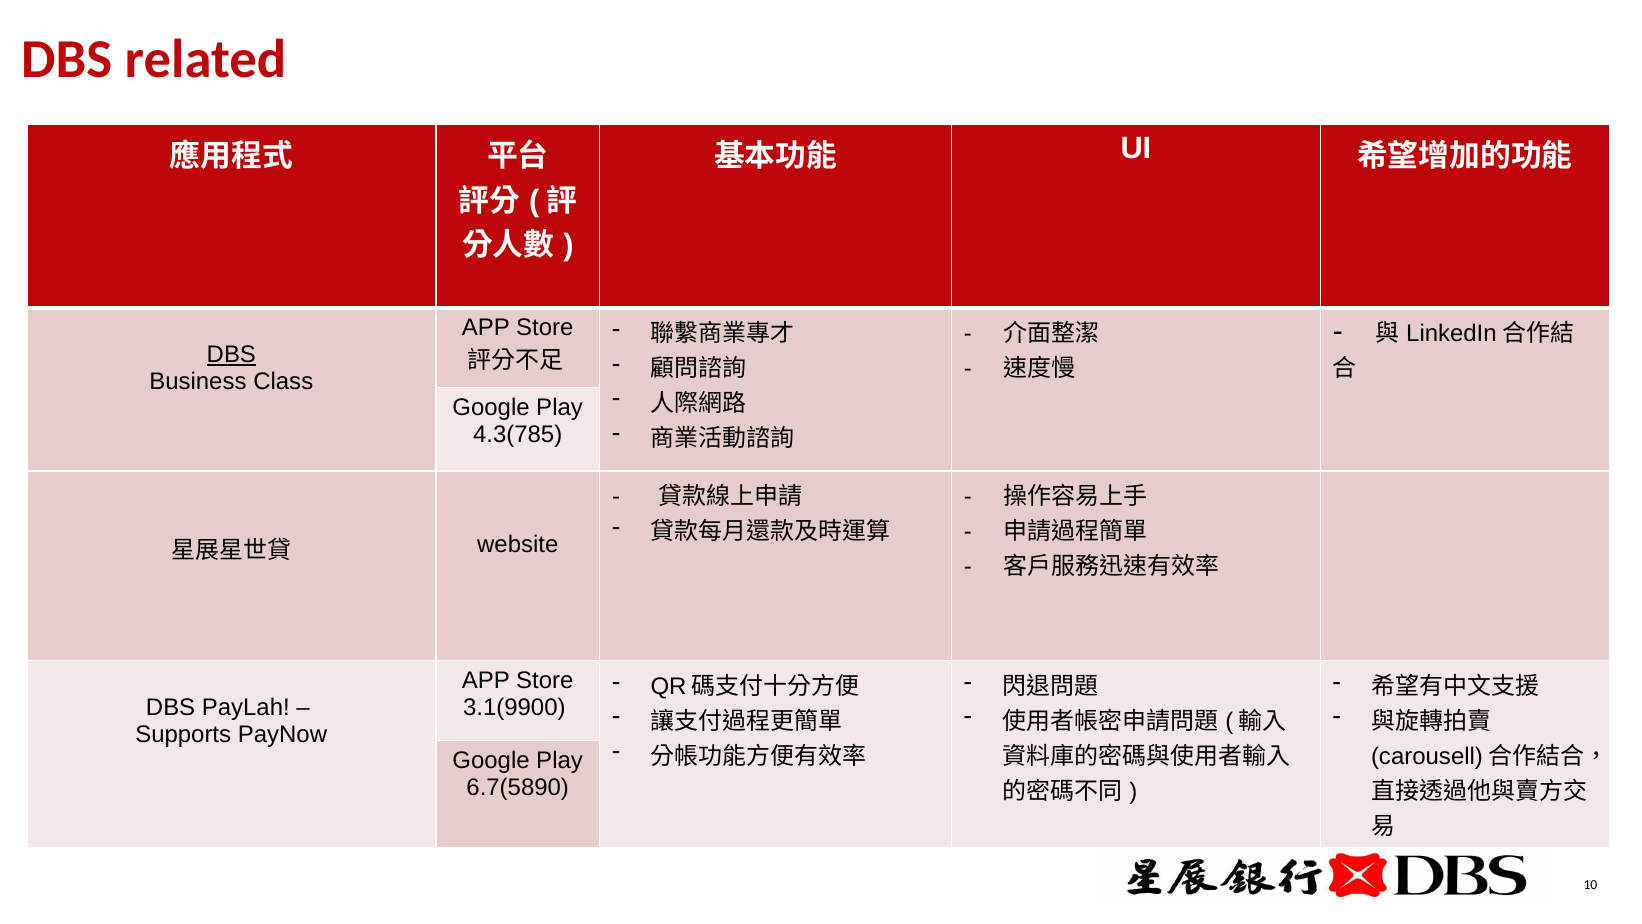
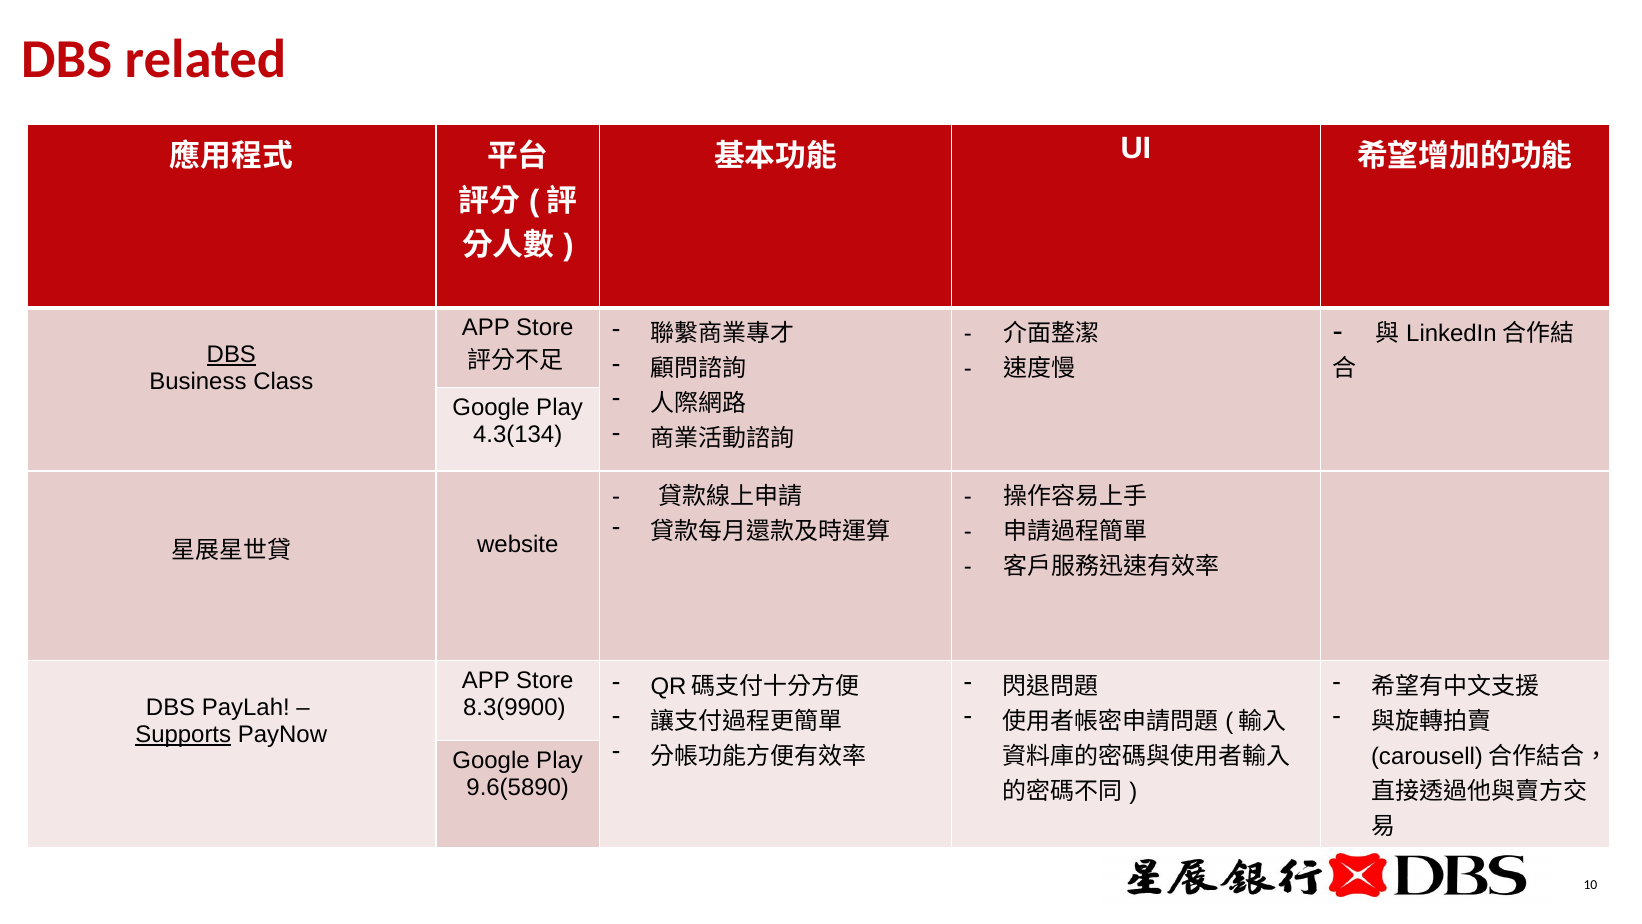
4.3(785: 4.3(785 -> 4.3(134
3.1(9900: 3.1(9900 -> 8.3(9900
Supports underline: none -> present
6.7(5890: 6.7(5890 -> 9.6(5890
